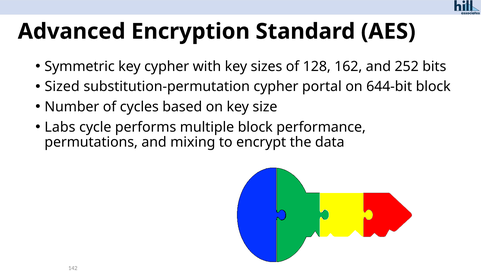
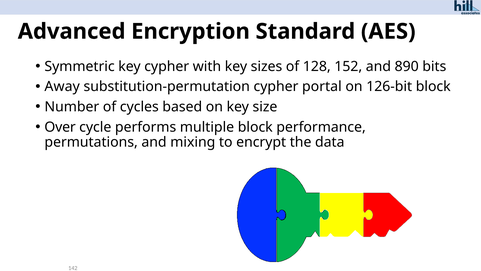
162: 162 -> 152
252: 252 -> 890
Sized: Sized -> Away
644-bit: 644-bit -> 126-bit
Labs: Labs -> Over
